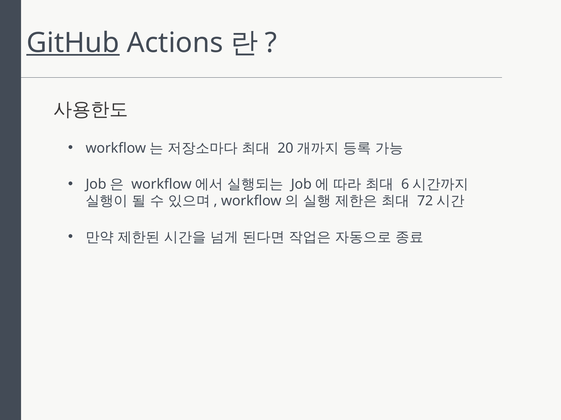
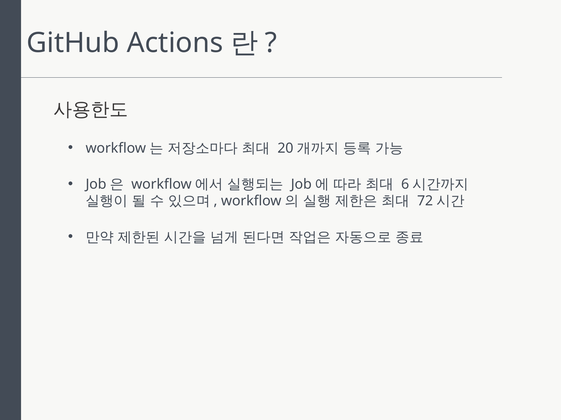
GitHub underline: present -> none
